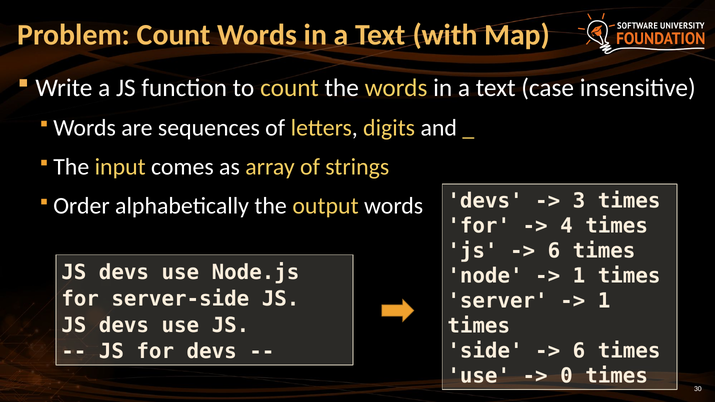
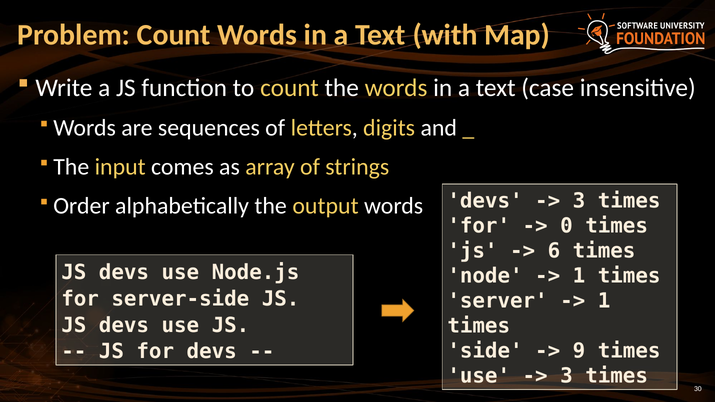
4: 4 -> 0
6 at (579, 351): 6 -> 9
0 at (566, 376): 0 -> 3
